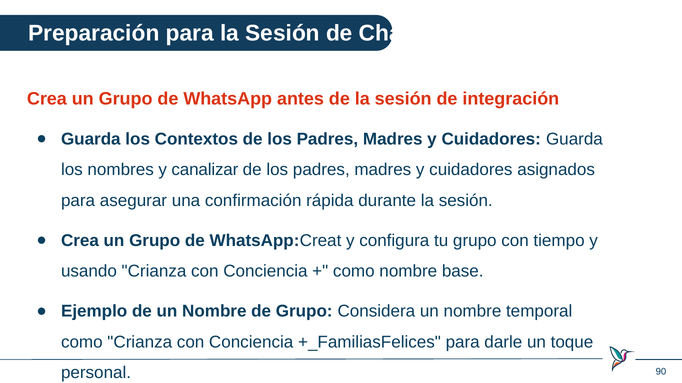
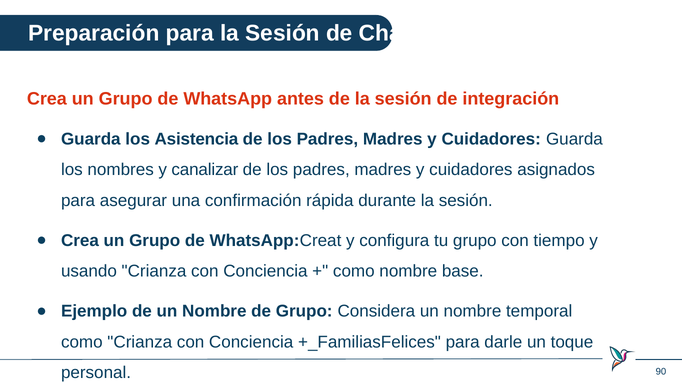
Contextos: Contextos -> Asistencia
